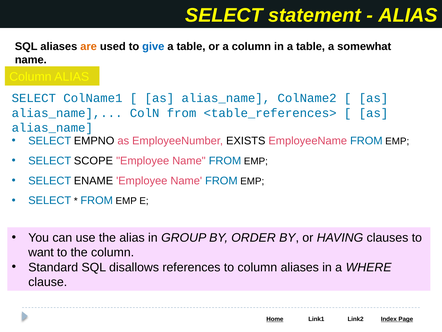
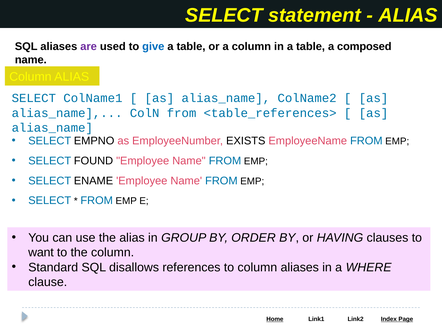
are colour: orange -> purple
somewhat: somewhat -> composed
SCOPE: SCOPE -> FOUND
